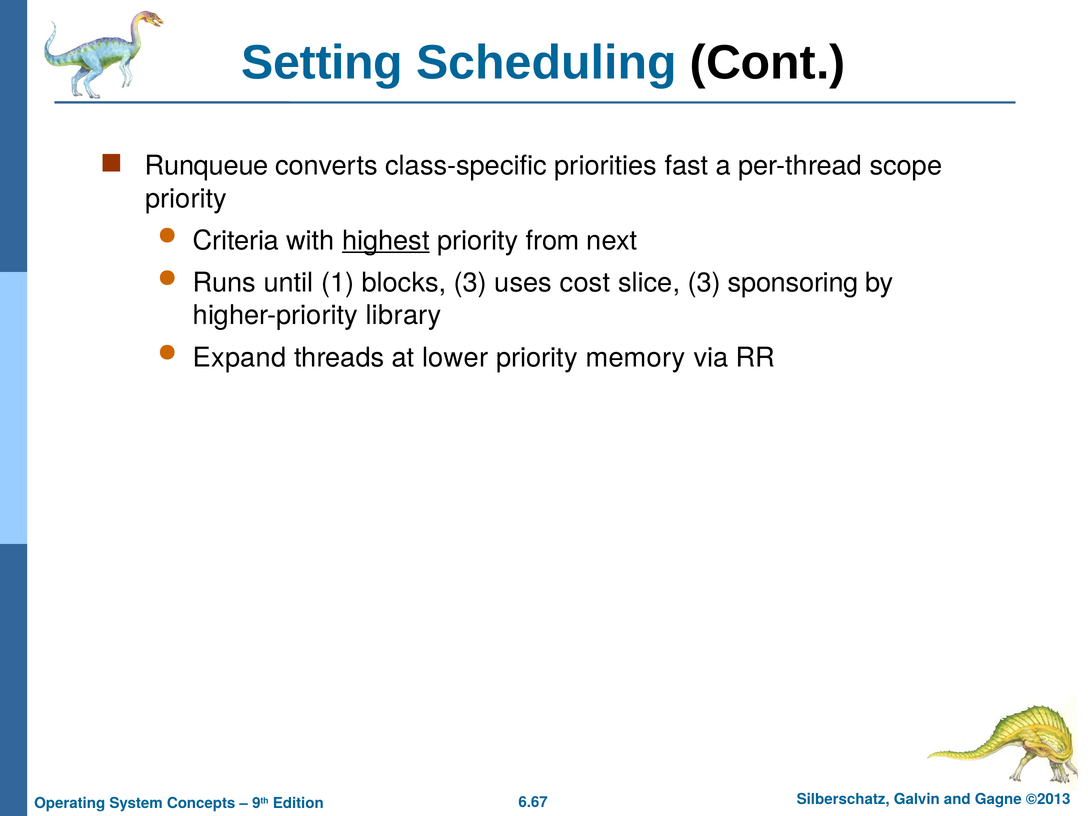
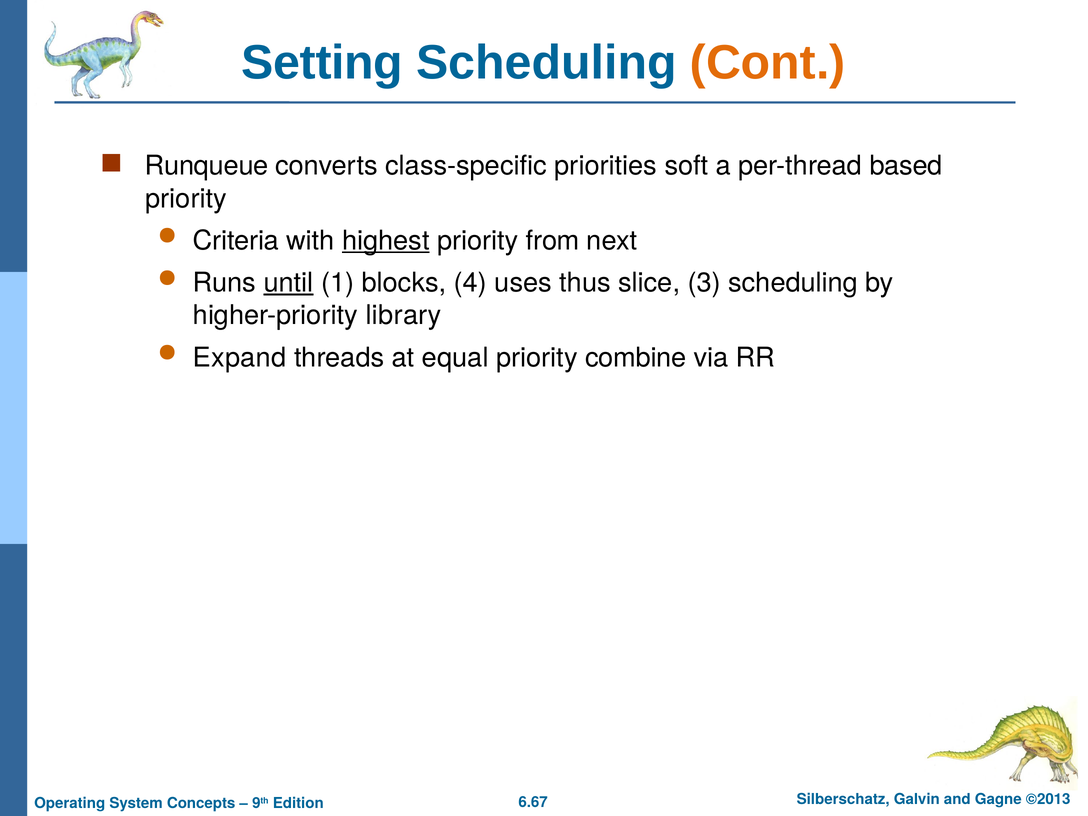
Cont colour: black -> orange
fast: fast -> soft
scope: scope -> based
until underline: none -> present
blocks 3: 3 -> 4
cost: cost -> thus
3 sponsoring: sponsoring -> scheduling
lower: lower -> equal
memory: memory -> combine
